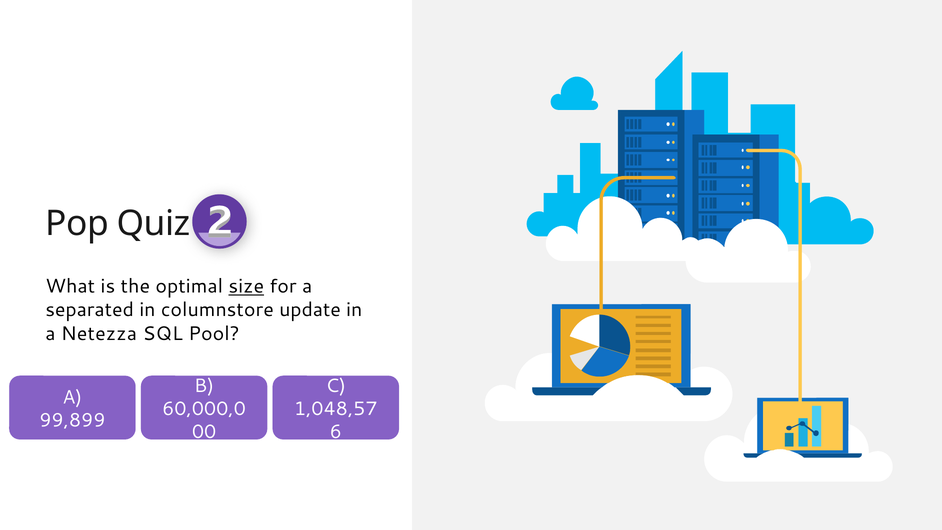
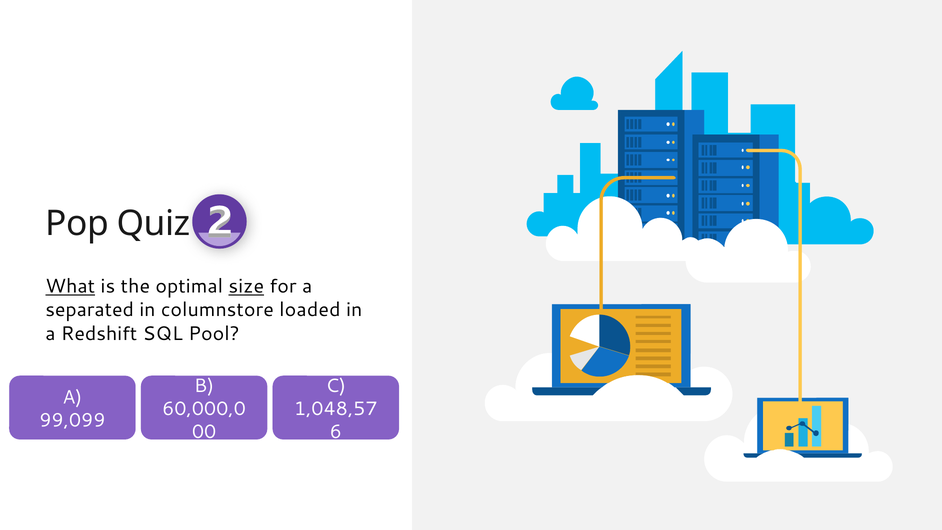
What underline: none -> present
update: update -> loaded
Netezza: Netezza -> Redshift
99,899: 99,899 -> 99,099
